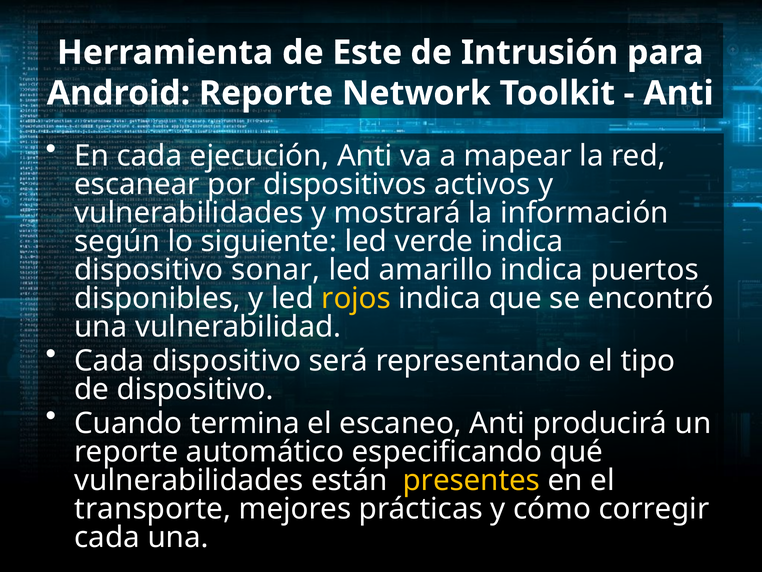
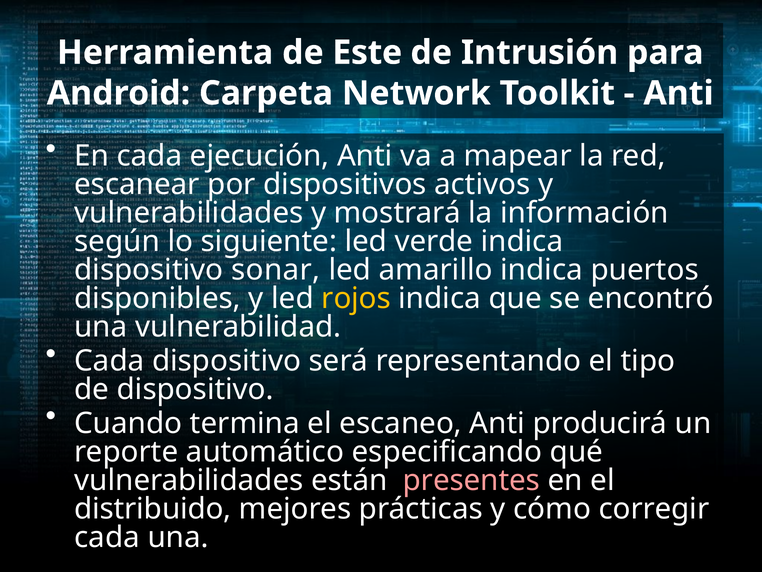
Android Reporte: Reporte -> Carpeta
presentes colour: yellow -> pink
transporte: transporte -> distribuido
